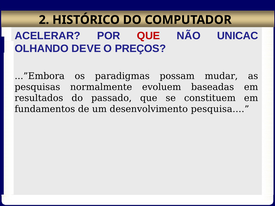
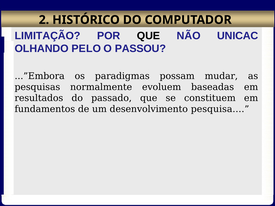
ACELERAR: ACELERAR -> LIMITAÇÃO
QUE at (149, 36) colour: red -> black
DEVE: DEVE -> PELO
PREÇOS: PREÇOS -> PASSOU
